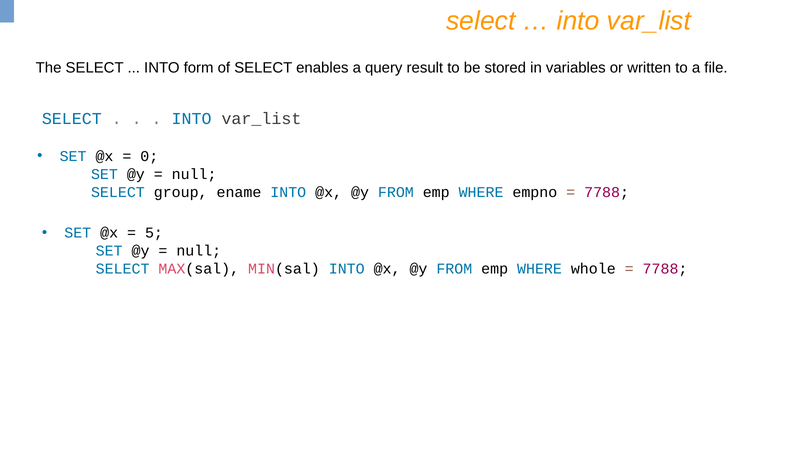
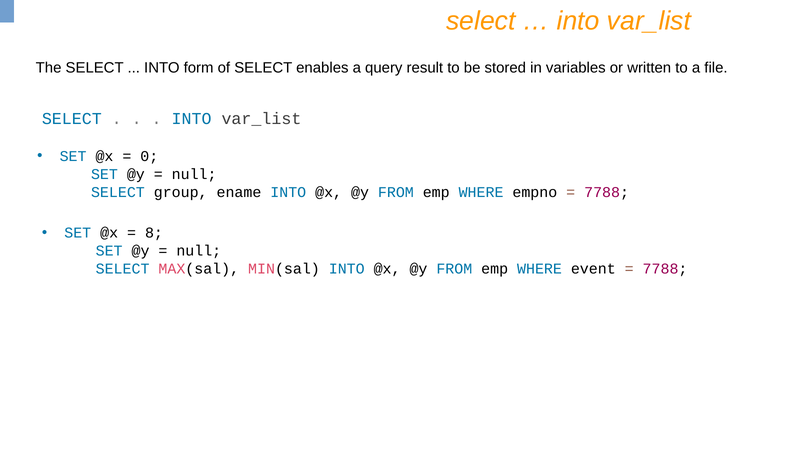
5: 5 -> 8
whole: whole -> event
